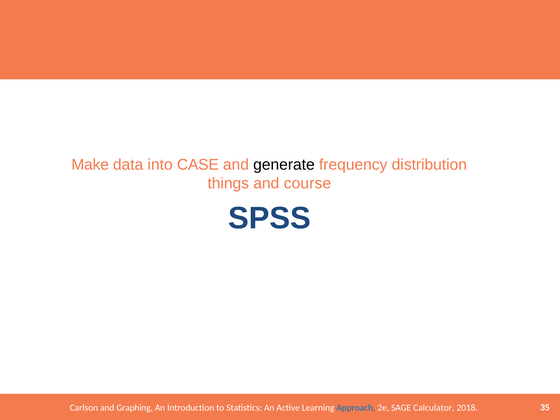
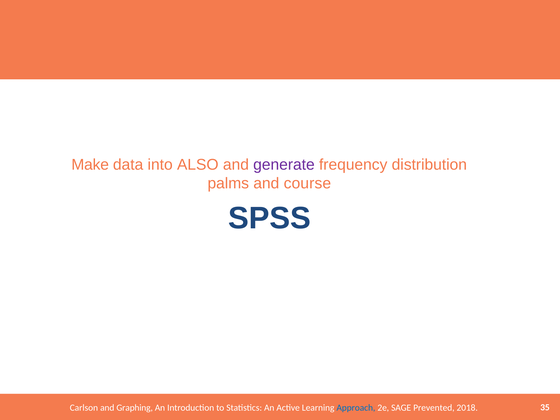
CASE: CASE -> ALSO
generate colour: black -> purple
things: things -> palms
Calculator: Calculator -> Prevented
